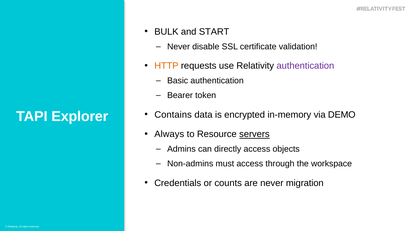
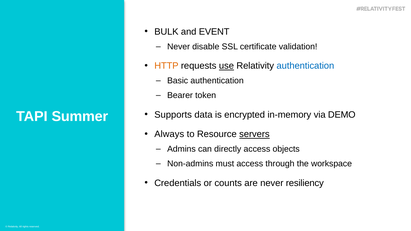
START: START -> EVENT
use underline: none -> present
authentication at (305, 66) colour: purple -> blue
Contains: Contains -> Supports
Explorer: Explorer -> Summer
migration: migration -> resiliency
